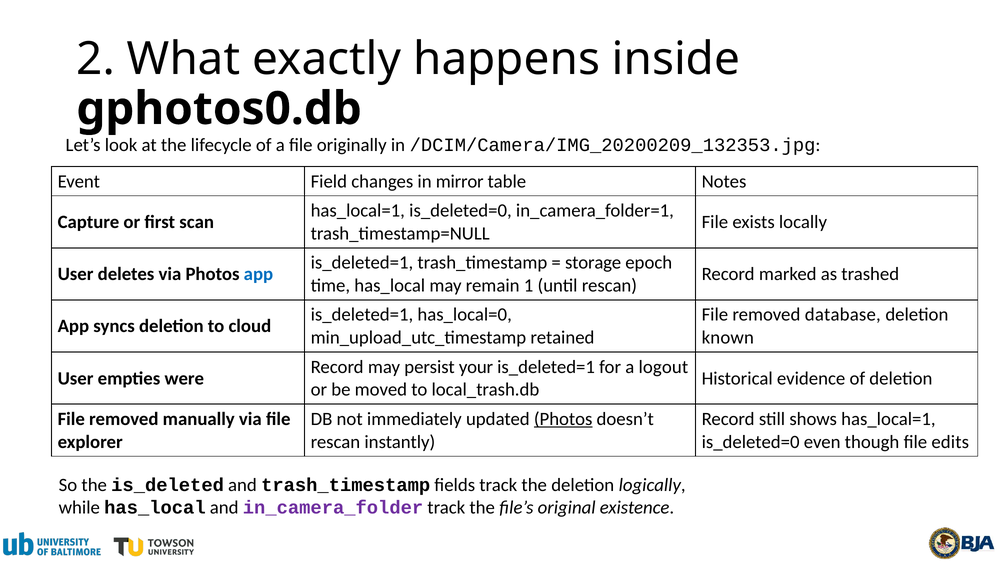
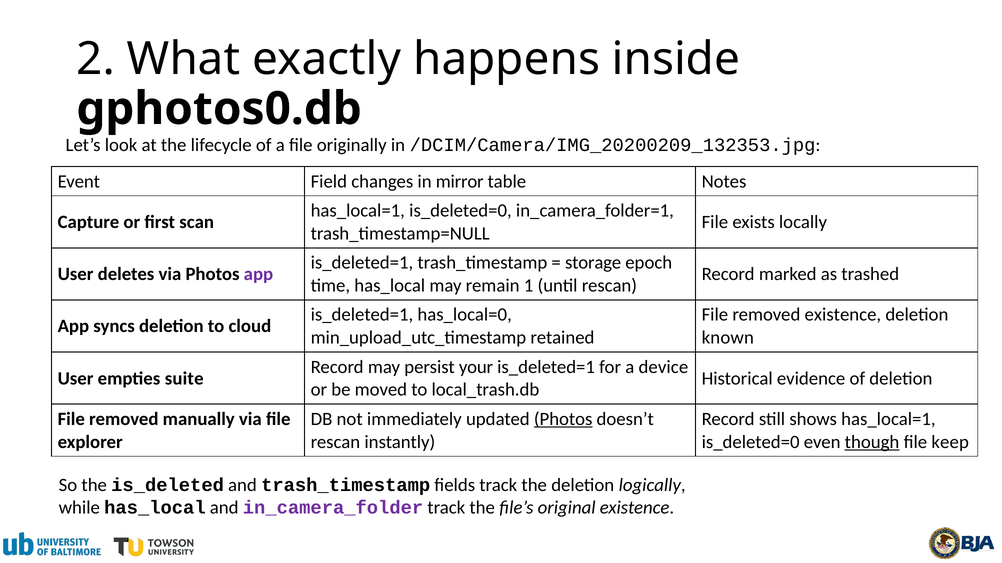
app at (258, 274) colour: blue -> purple
removed database: database -> existence
logout: logout -> device
were: were -> suite
though underline: none -> present
edits: edits -> keep
